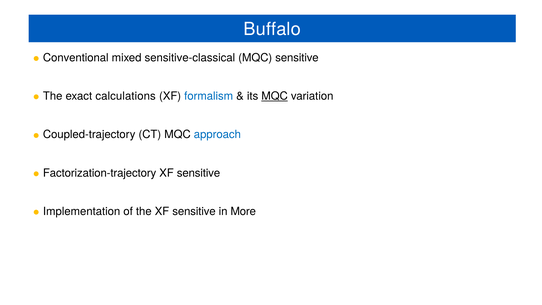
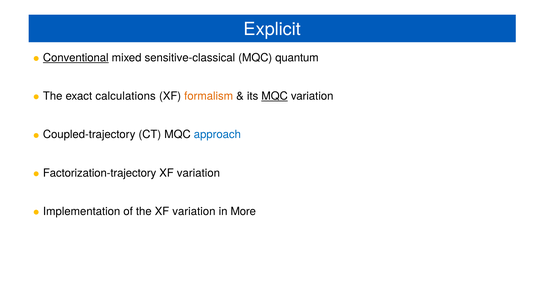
Buffalo: Buffalo -> Explicit
Conventional underline: none -> present
MQC sensitive: sensitive -> quantum
formalism colour: blue -> orange
sensitive at (199, 173): sensitive -> variation
the XF sensitive: sensitive -> variation
